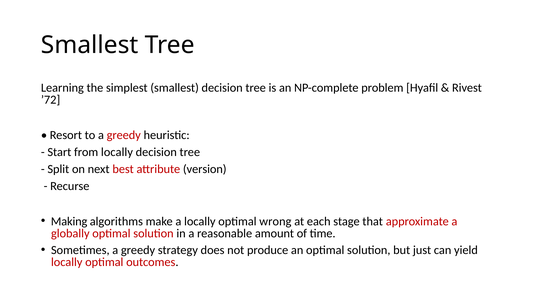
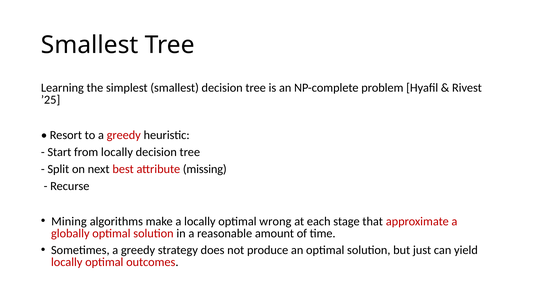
’72: ’72 -> ’25
version: version -> missing
Making: Making -> Mining
